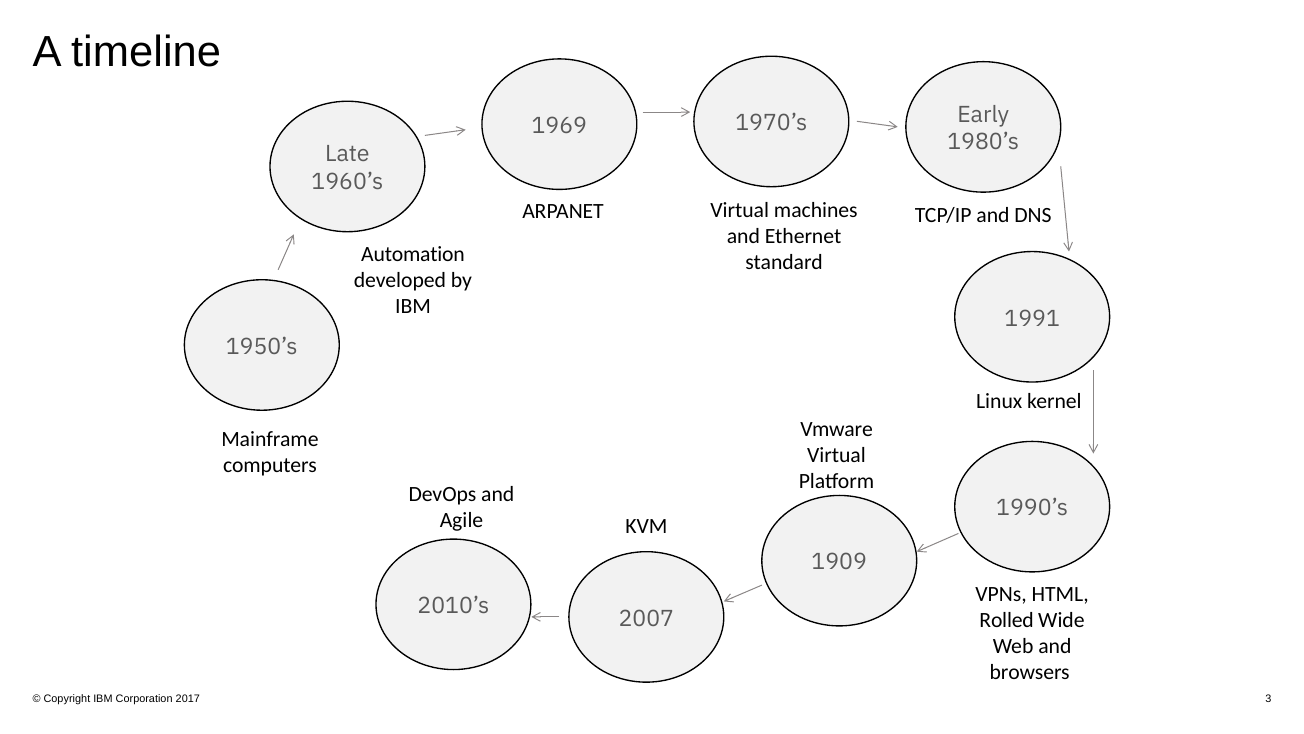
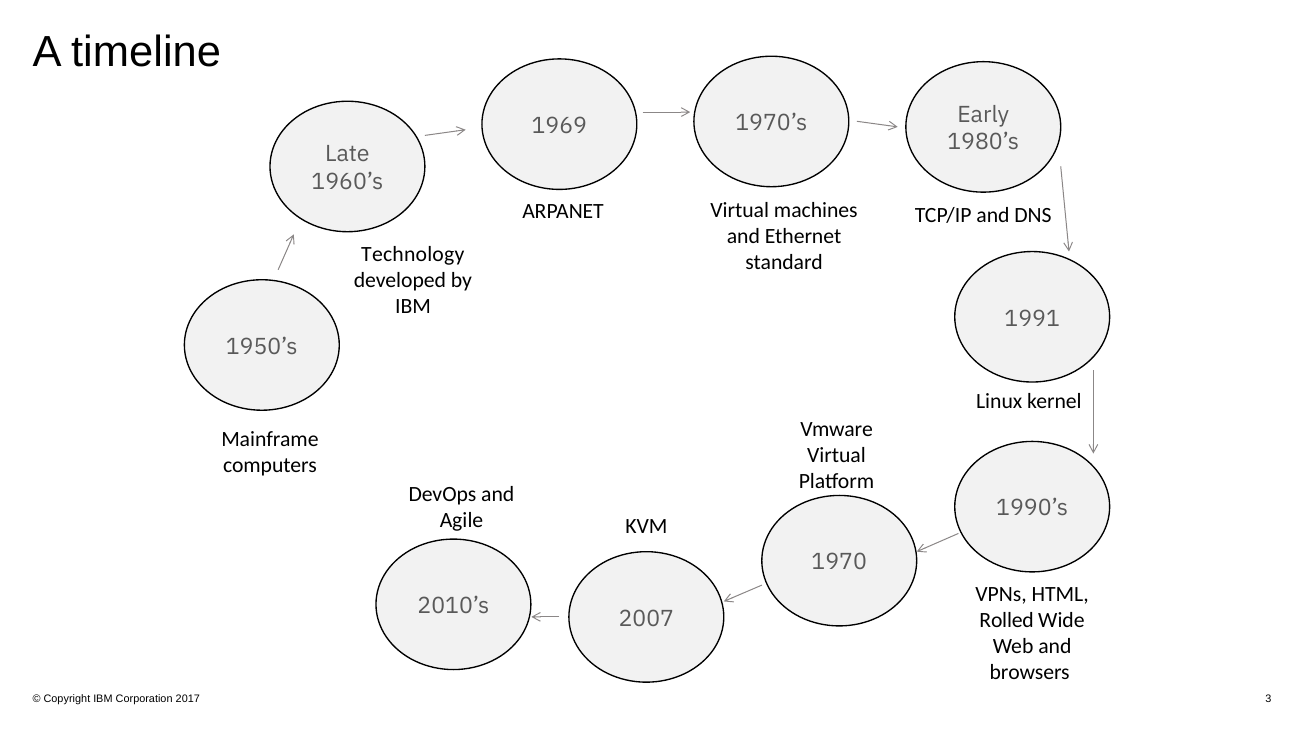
Automation: Automation -> Technology
1909: 1909 -> 1970
